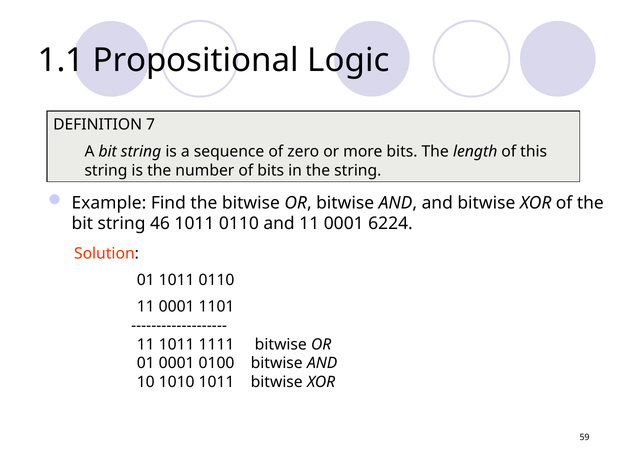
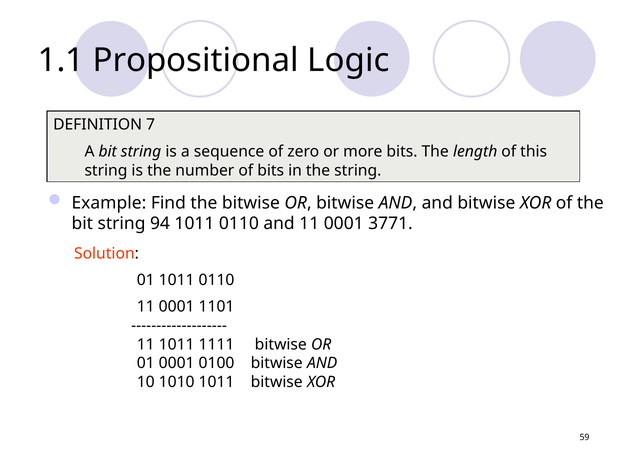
46: 46 -> 94
6224: 6224 -> 3771
